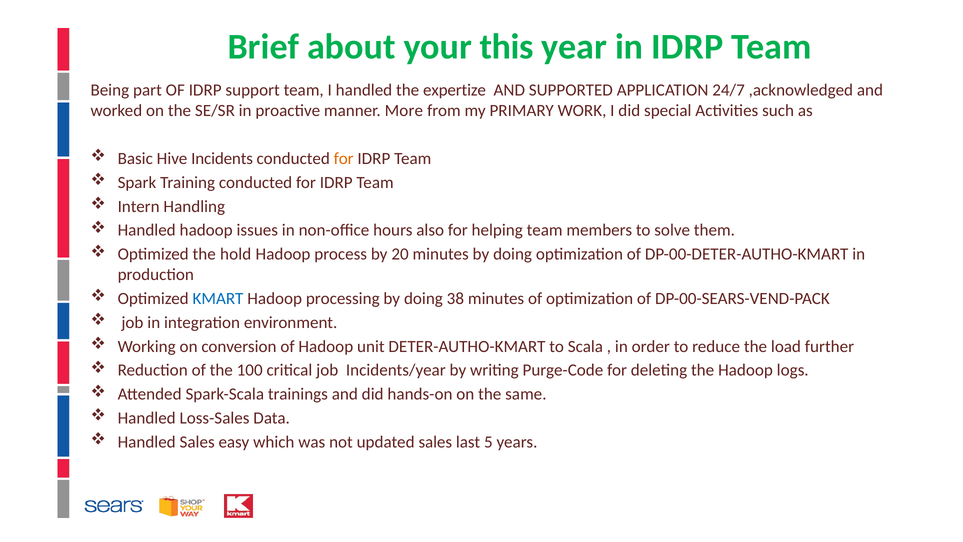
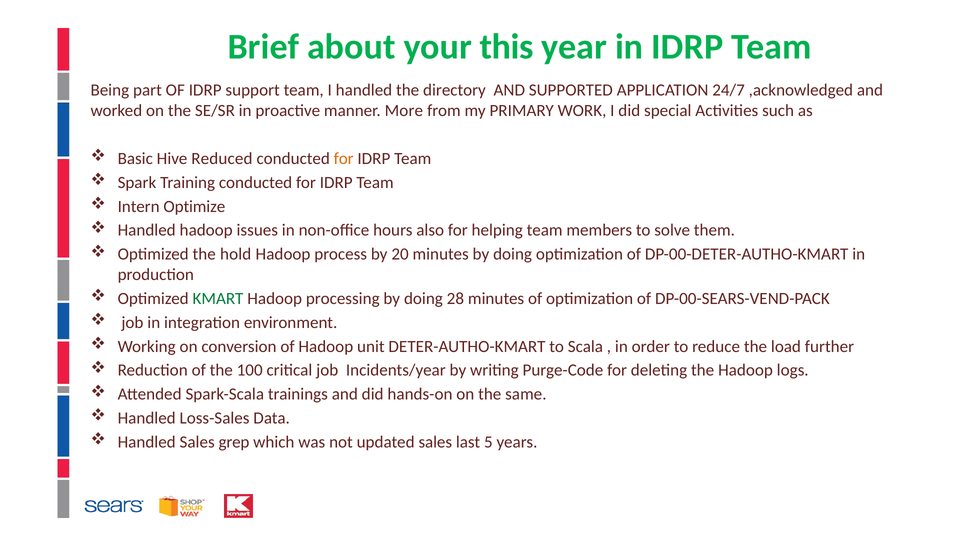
expertize: expertize -> directory
Incidents: Incidents -> Reduced
Handling: Handling -> Optimize
KMART colour: blue -> green
38: 38 -> 28
easy: easy -> grep
